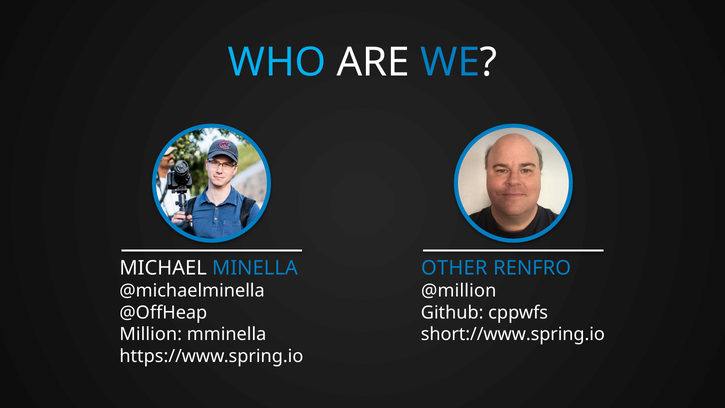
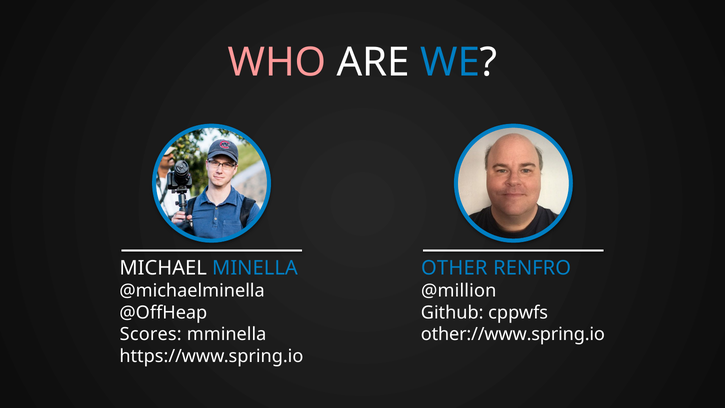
WHO colour: light blue -> pink
Million: Million -> Scores
short://www.spring.io: short://www.spring.io -> other://www.spring.io
